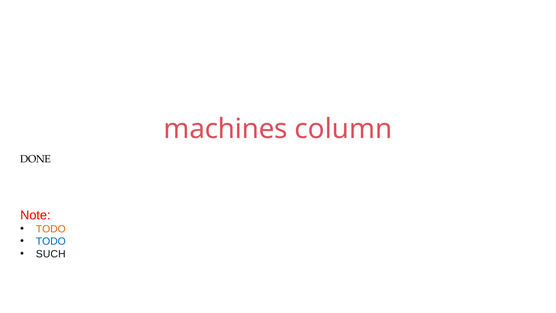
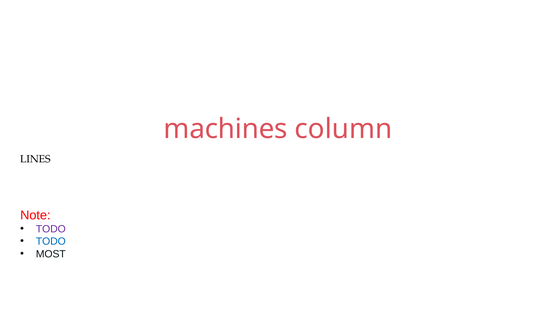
DONE: DONE -> LINES
TODO at (51, 229) colour: orange -> purple
SUCH: SUCH -> MOST
